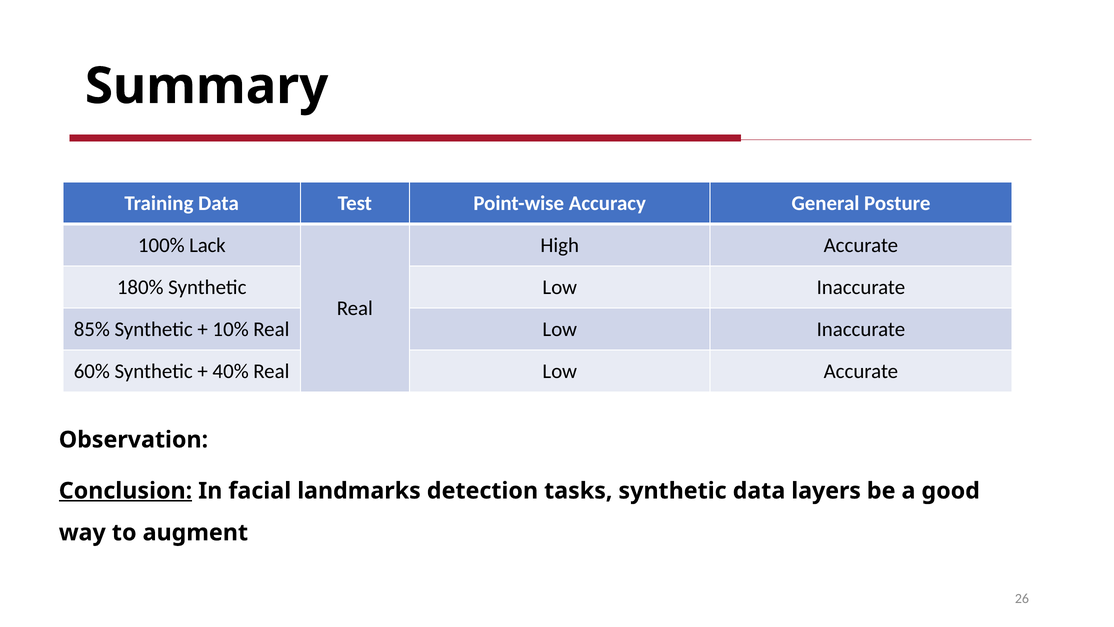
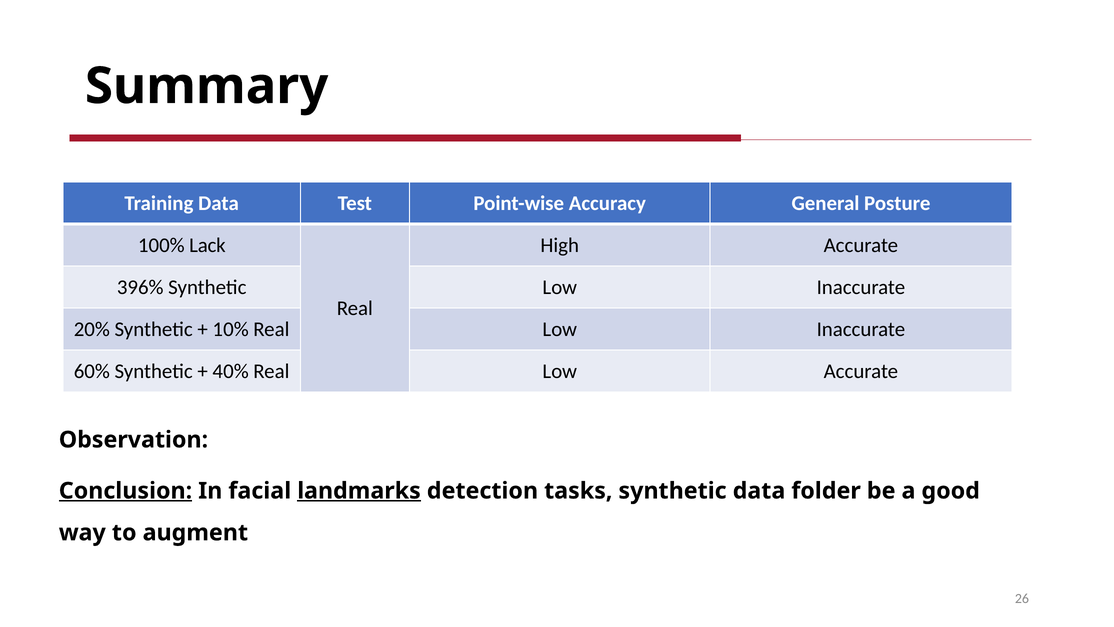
180%: 180% -> 396%
85%: 85% -> 20%
landmarks underline: none -> present
layers: layers -> folder
